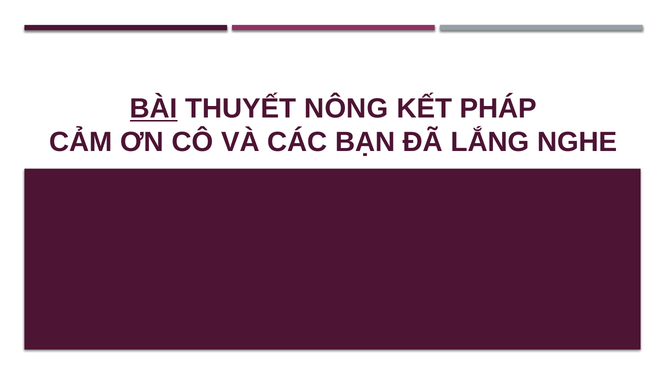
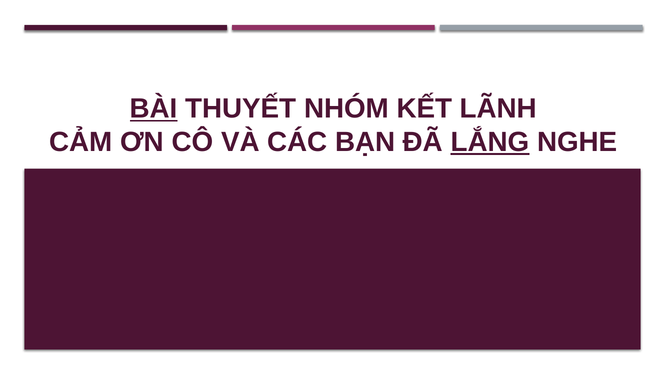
NÔNG: NÔNG -> NHÓM
PHÁP: PHÁP -> LÃNH
LẮNG underline: none -> present
